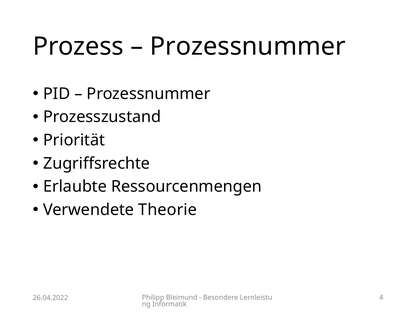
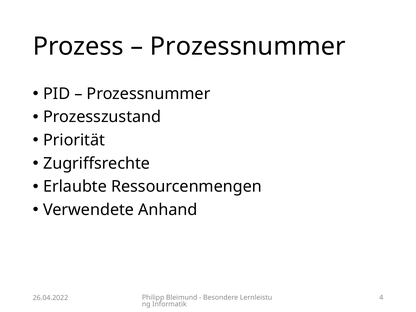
Theorie: Theorie -> Anhand
